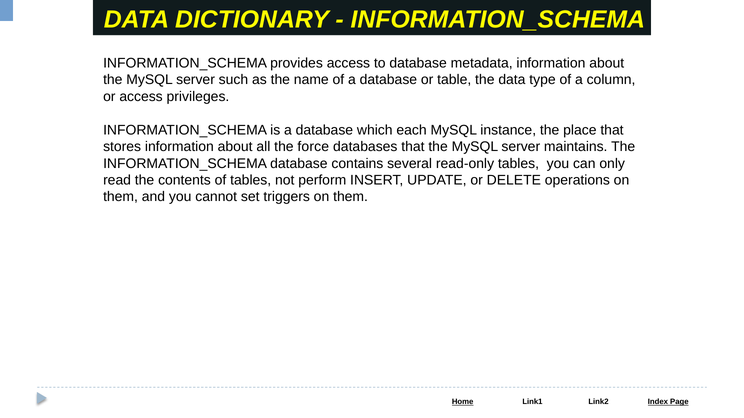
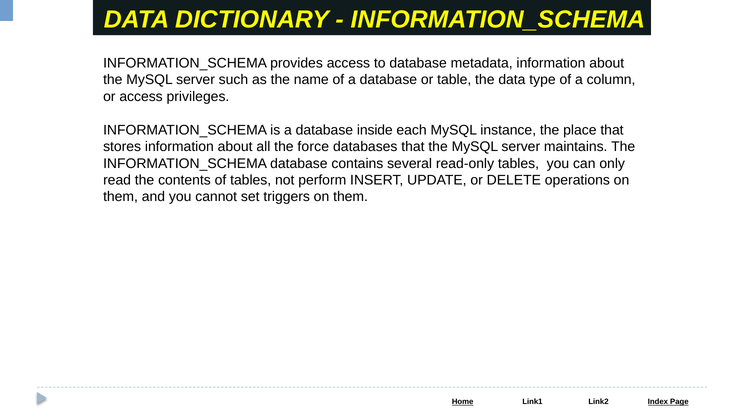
which: which -> inside
